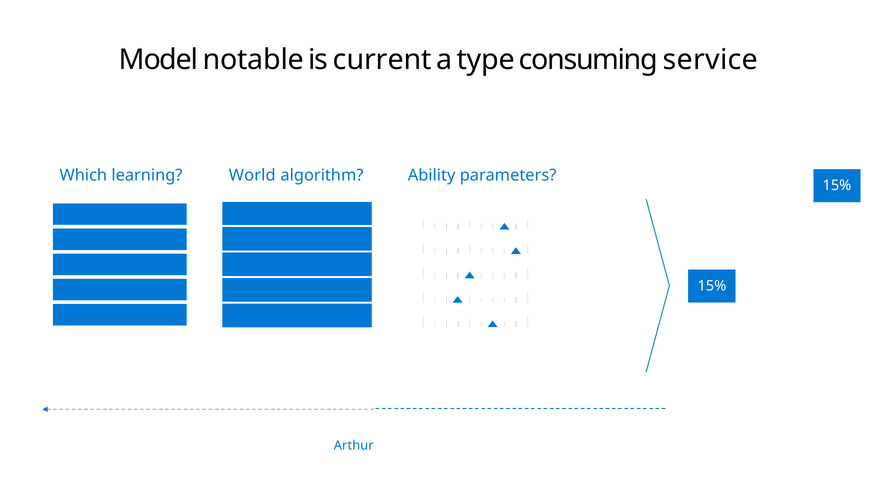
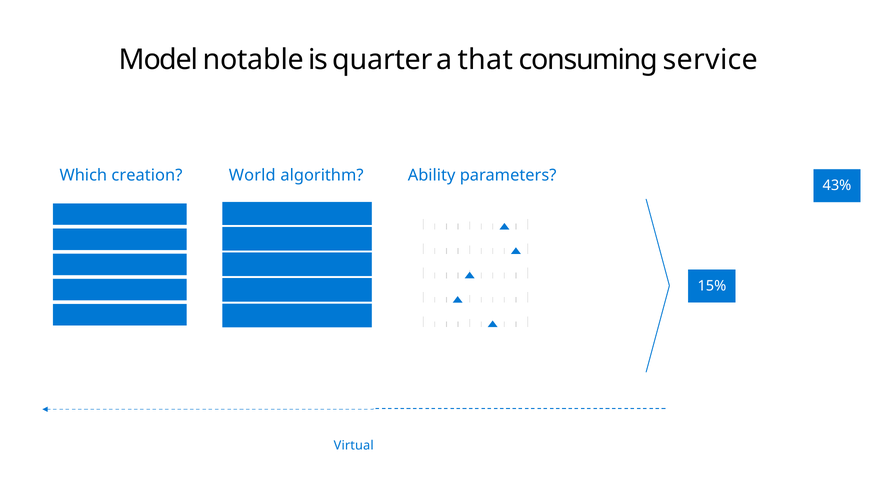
current: current -> quarter
type: type -> that
learning: learning -> creation
15% at (837, 186): 15% -> 43%
Arthur: Arthur -> Virtual
